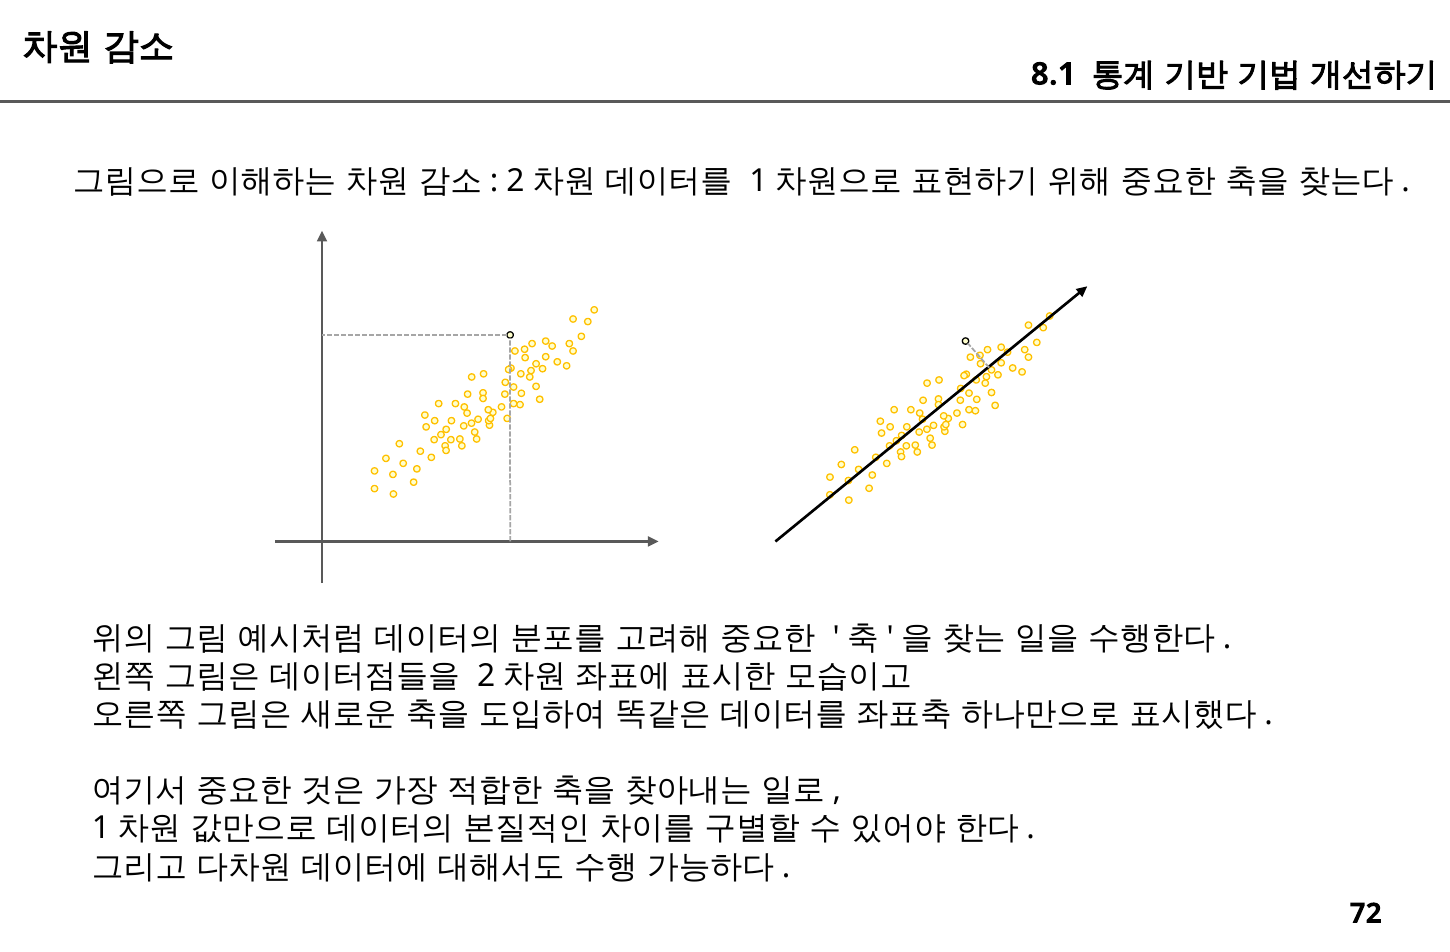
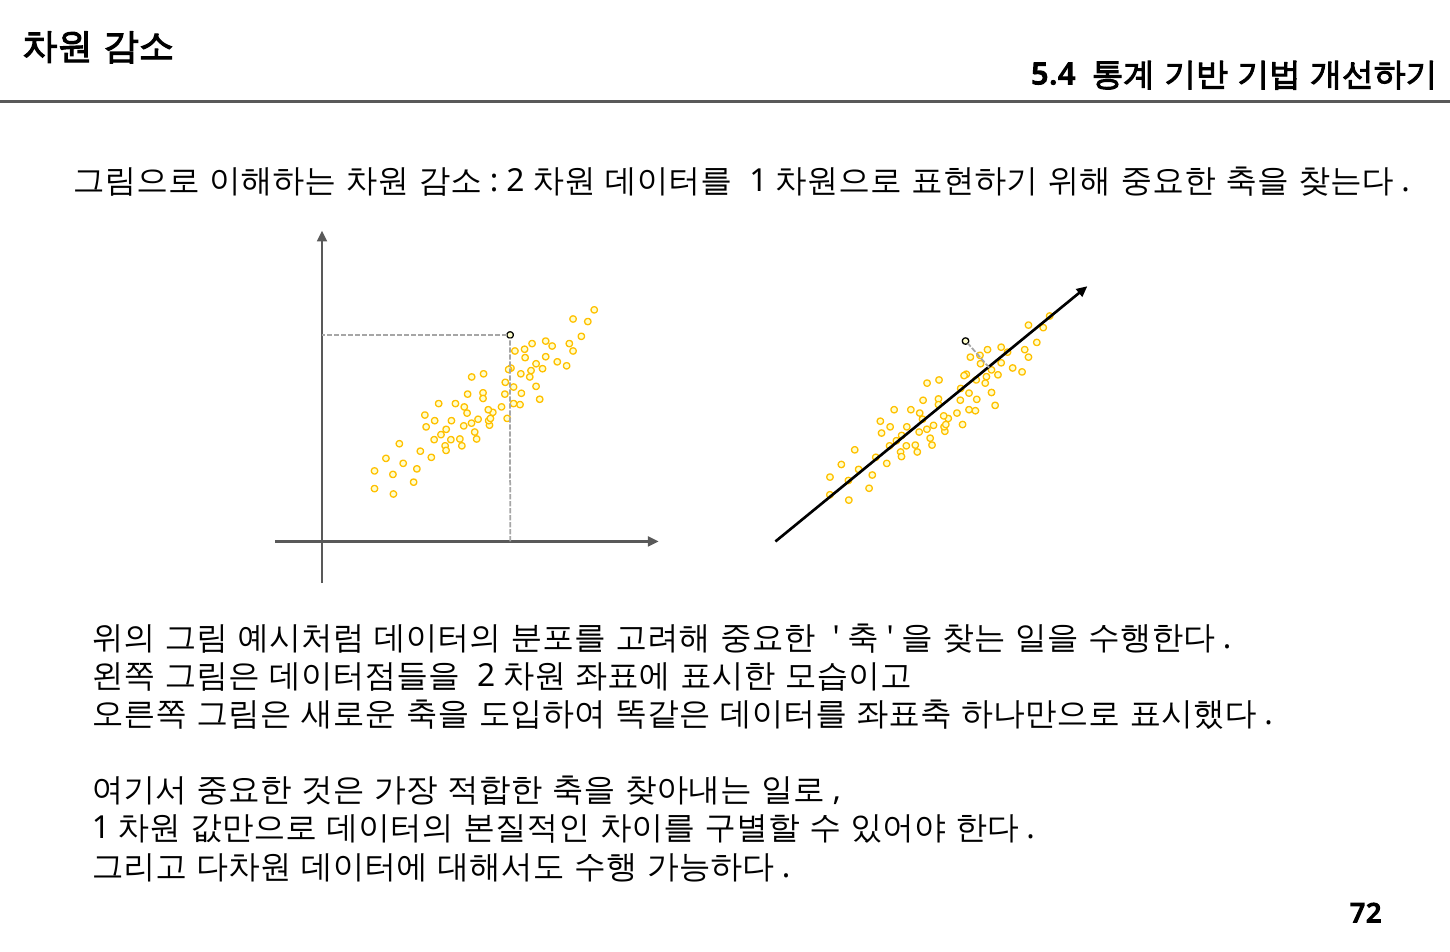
8.1: 8.1 -> 5.4
